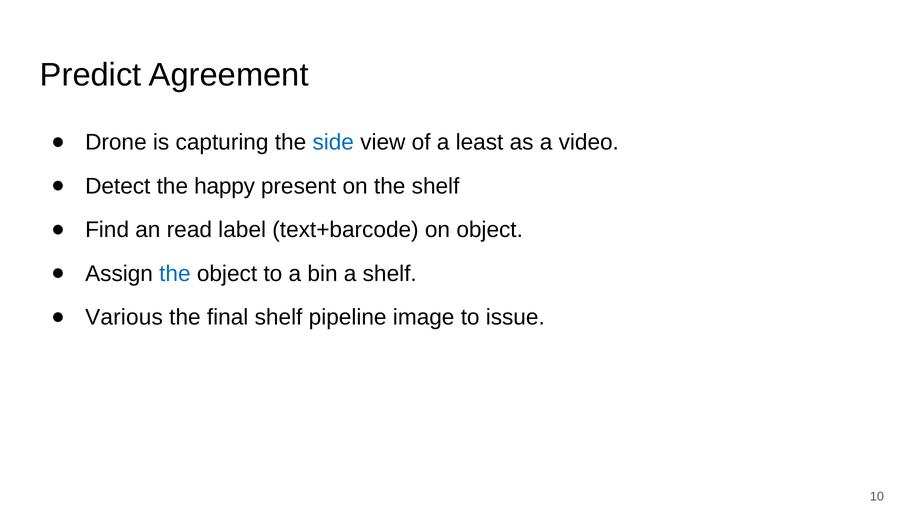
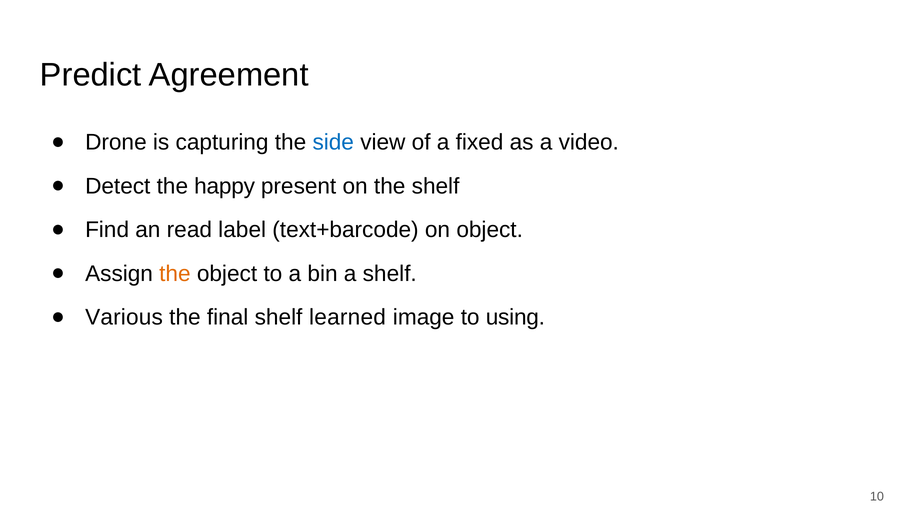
least: least -> fixed
the at (175, 274) colour: blue -> orange
pipeline: pipeline -> learned
issue: issue -> using
